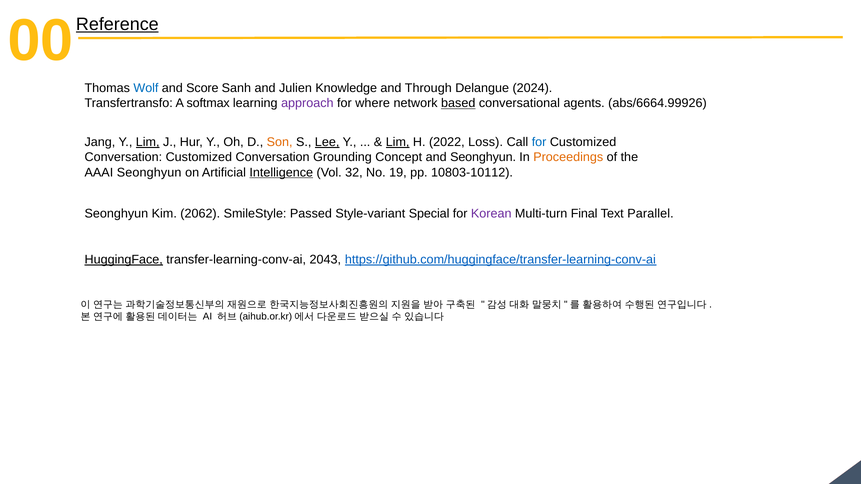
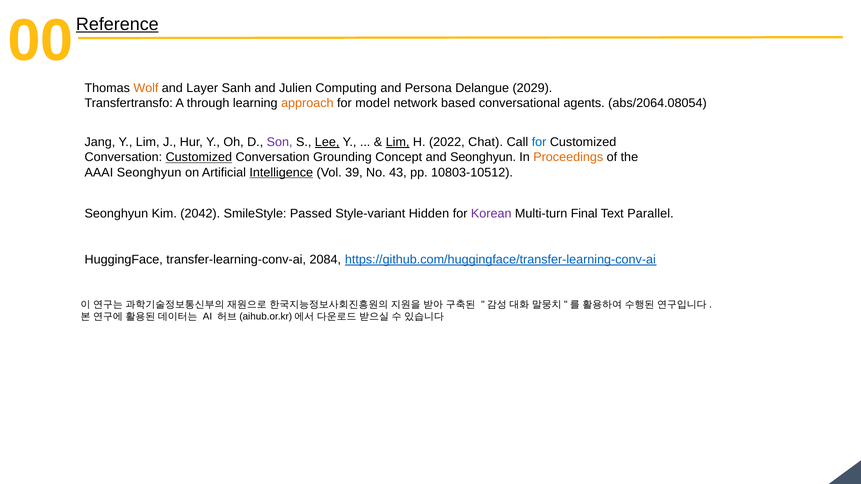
Wolf colour: blue -> orange
Score: Score -> Layer
Knowledge: Knowledge -> Computing
Through: Through -> Persona
2024: 2024 -> 2029
softmax: softmax -> through
approach colour: purple -> orange
where: where -> model
based underline: present -> none
abs/6664.99926: abs/6664.99926 -> abs/2064.08054
Lim at (148, 142) underline: present -> none
Son colour: orange -> purple
Loss: Loss -> Chat
Customized at (199, 157) underline: none -> present
32: 32 -> 39
19: 19 -> 43
10803-10112: 10803-10112 -> 10803-10512
2062: 2062 -> 2042
Special: Special -> Hidden
HuggingFace underline: present -> none
2043: 2043 -> 2084
